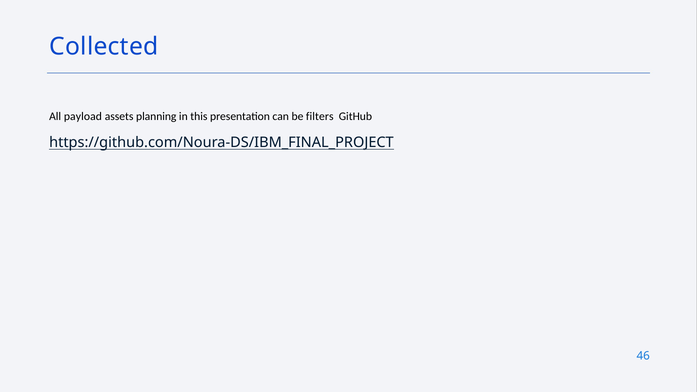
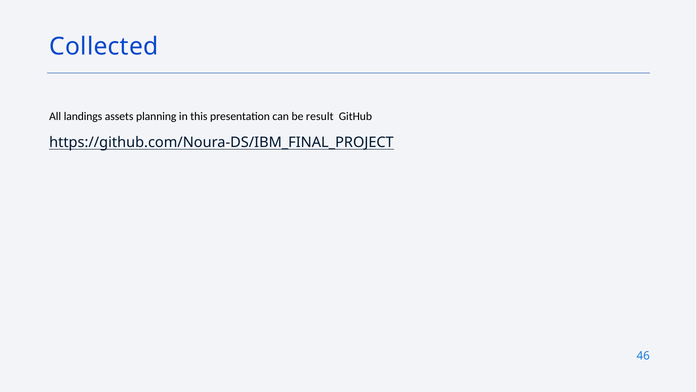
payload: payload -> landings
filters: filters -> result
